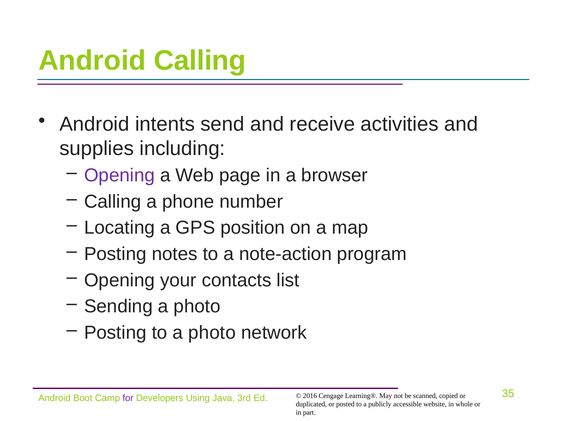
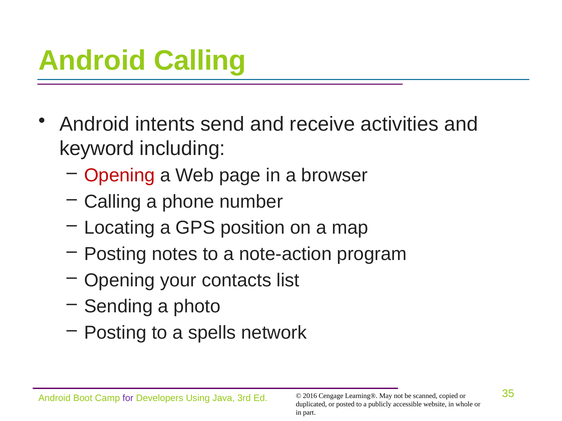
supplies: supplies -> keyword
Opening at (119, 176) colour: purple -> red
to a photo: photo -> spells
